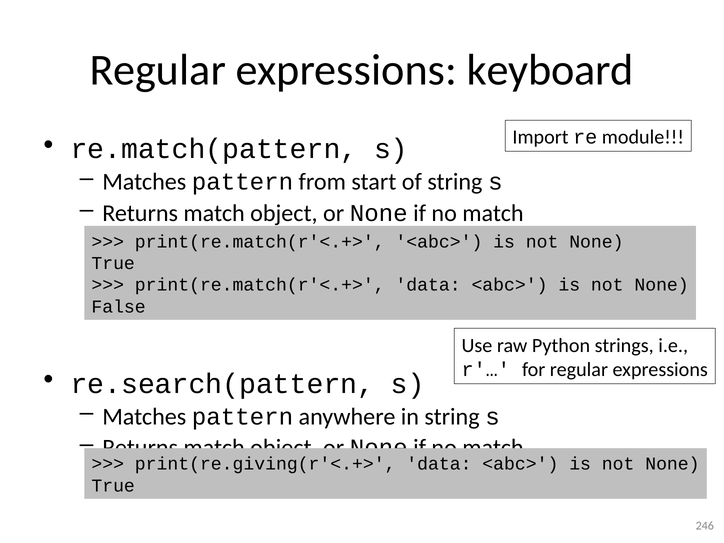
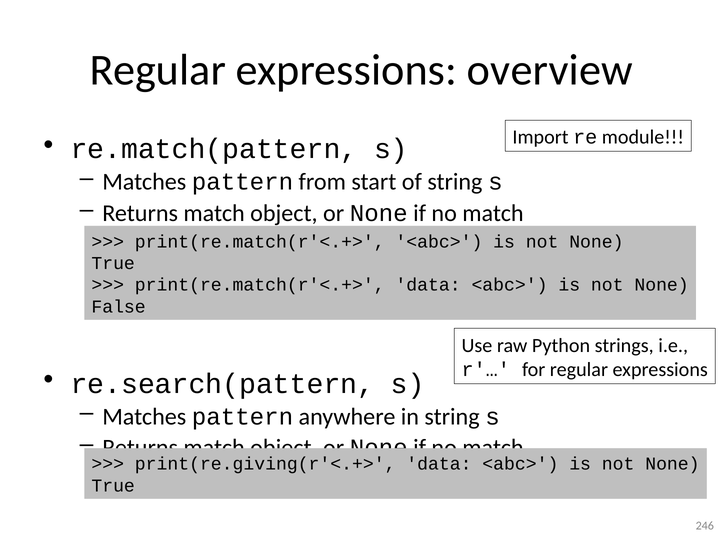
keyboard: keyboard -> overview
